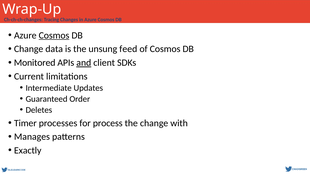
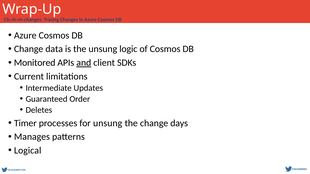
Cosmos at (54, 35) underline: present -> none
feed: feed -> logic
for process: process -> unsung
with: with -> days
Exactly: Exactly -> Logical
